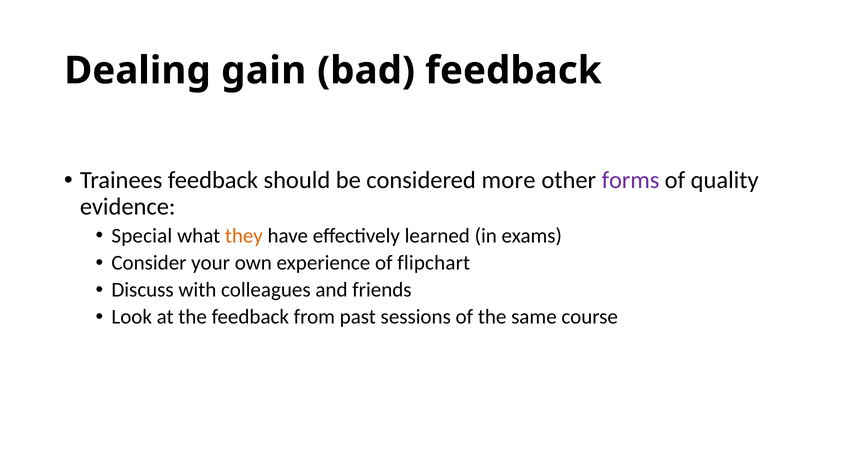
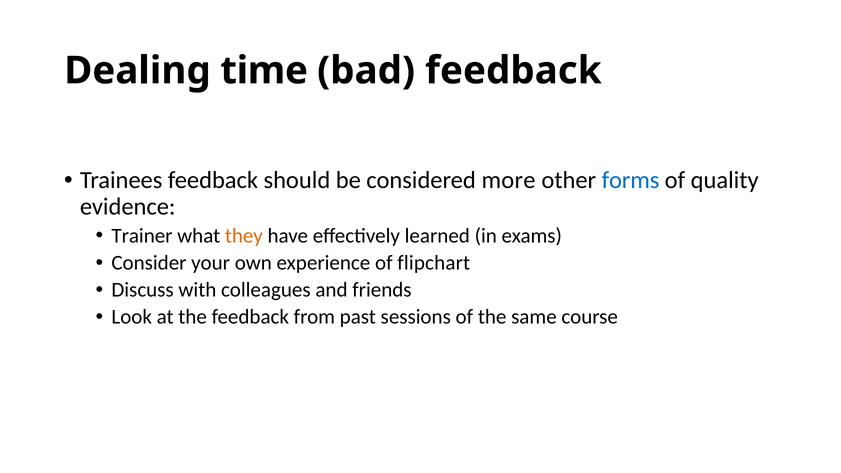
gain: gain -> time
forms colour: purple -> blue
Special: Special -> Trainer
